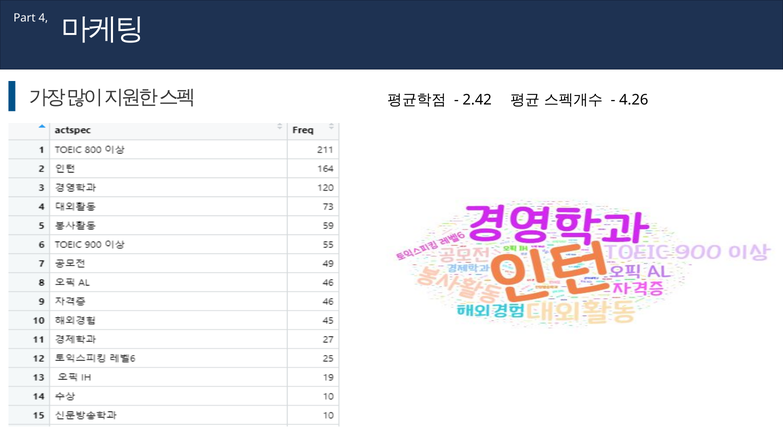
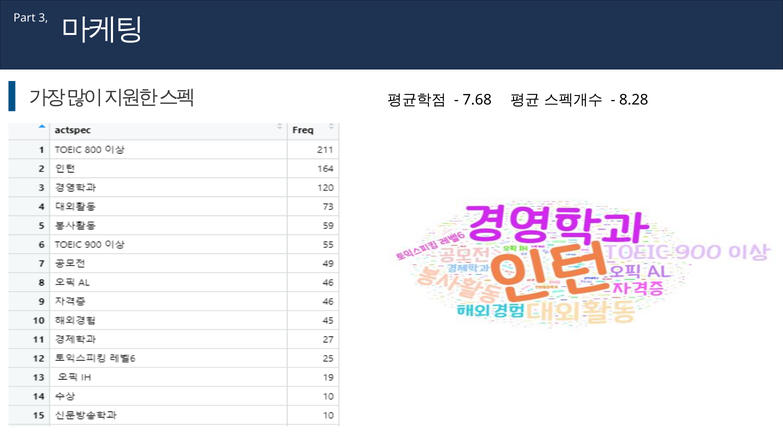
4: 4 -> 3
2.42: 2.42 -> 7.68
4.26: 4.26 -> 8.28
